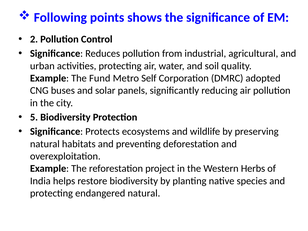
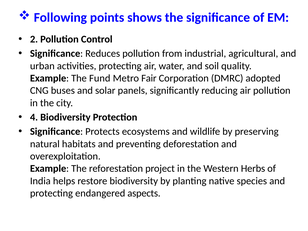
Self: Self -> Fair
5: 5 -> 4
endangered natural: natural -> aspects
